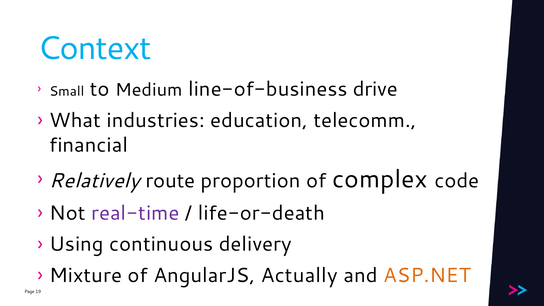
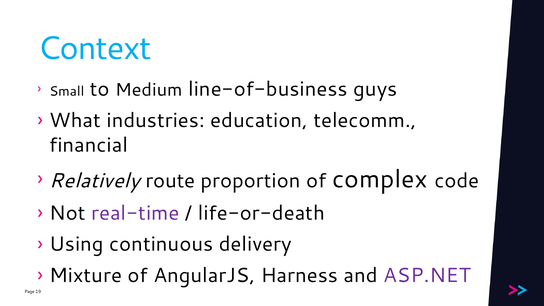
drive: drive -> guys
Actually: Actually -> Harness
ASP.NET colour: orange -> purple
